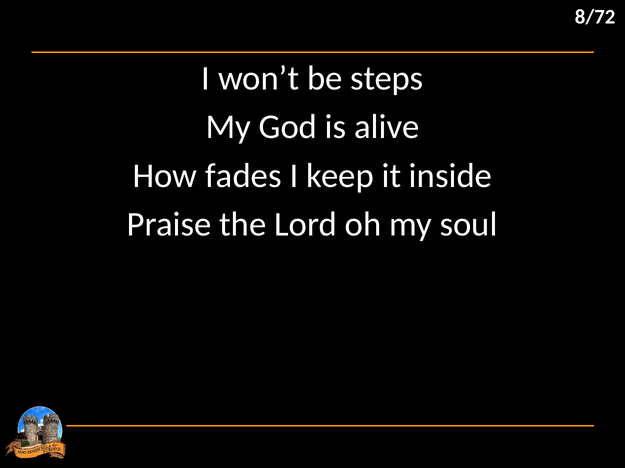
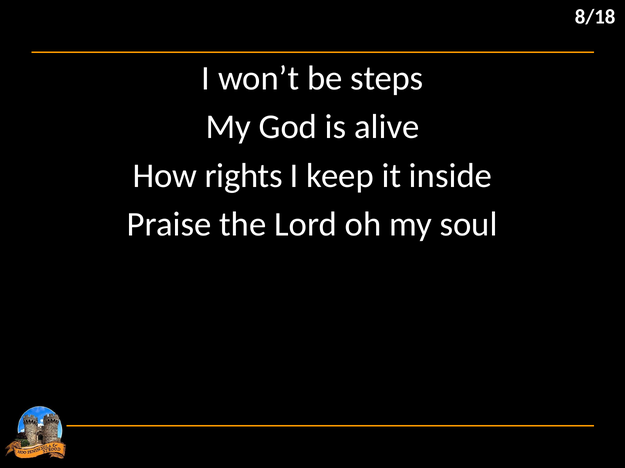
8/72: 8/72 -> 8/18
fades: fades -> rights
